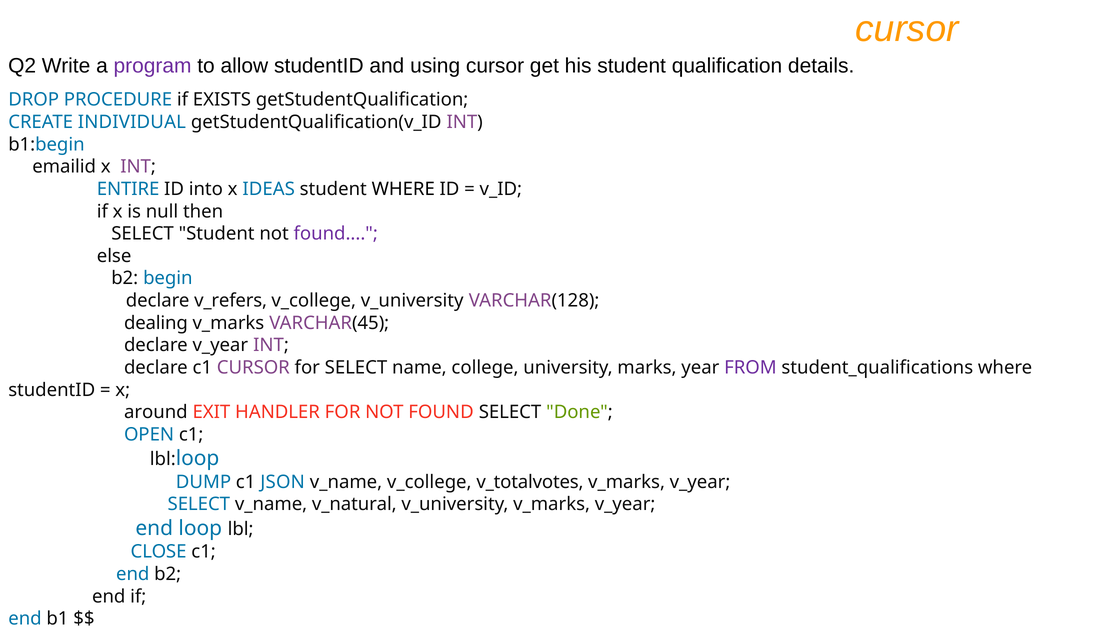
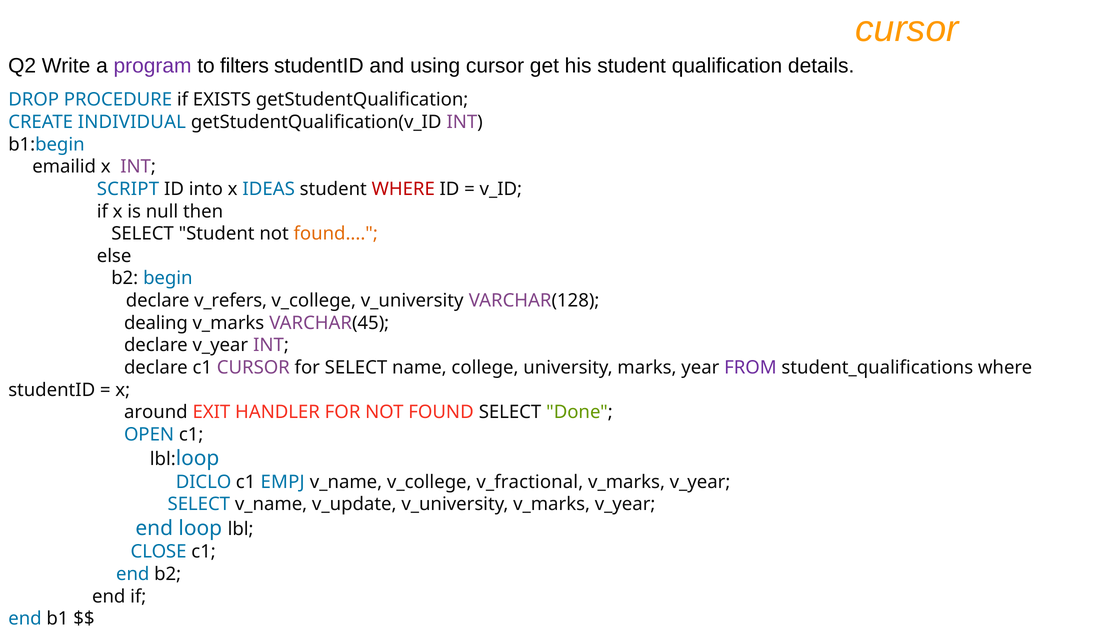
allow: allow -> filters
ENTIRE: ENTIRE -> SCRIPT
WHERE at (403, 189) colour: black -> red
found at (336, 234) colour: purple -> orange
DUMP: DUMP -> DICLO
JSON: JSON -> EMPJ
v_totalvotes: v_totalvotes -> v_fractional
v_natural: v_natural -> v_update
